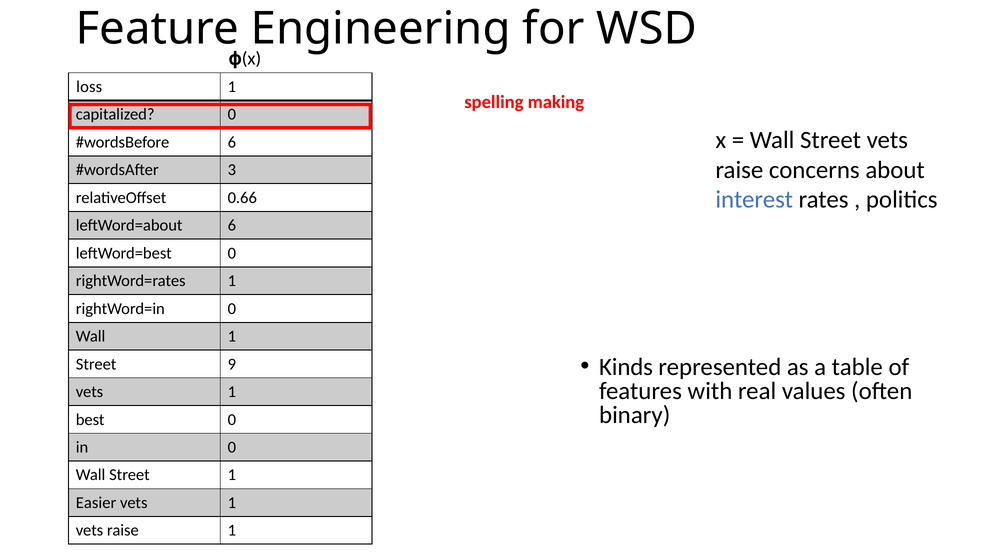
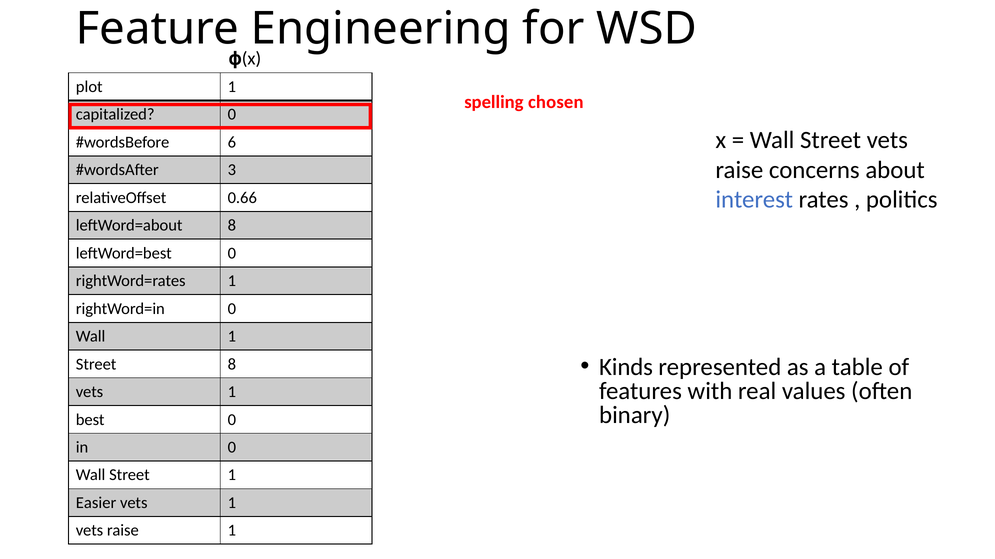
loss: loss -> plot
making: making -> chosen
leftWord=about 6: 6 -> 8
Street 9: 9 -> 8
